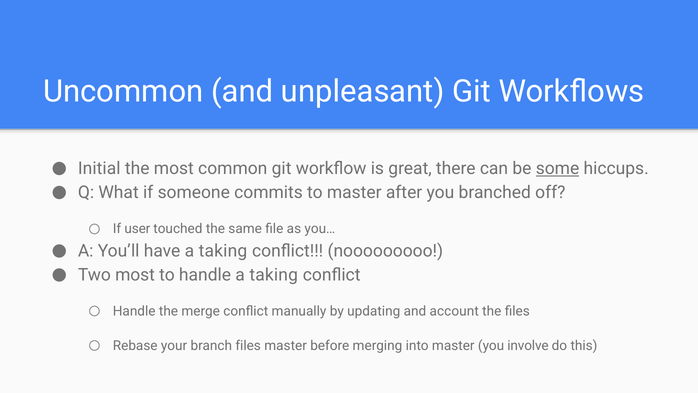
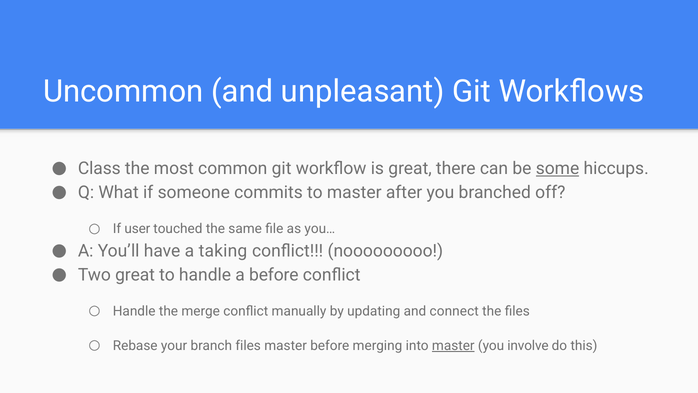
Initial: Initial -> Class
Two most: most -> great
handle a taking: taking -> before
account: account -> connect
master at (453, 345) underline: none -> present
